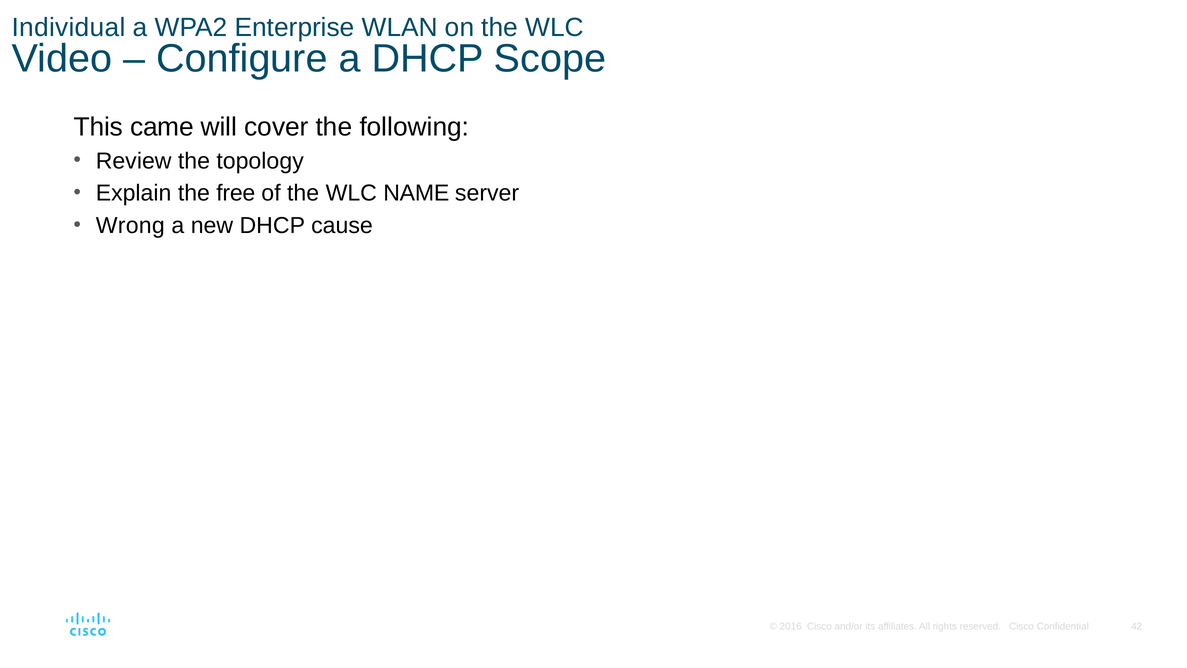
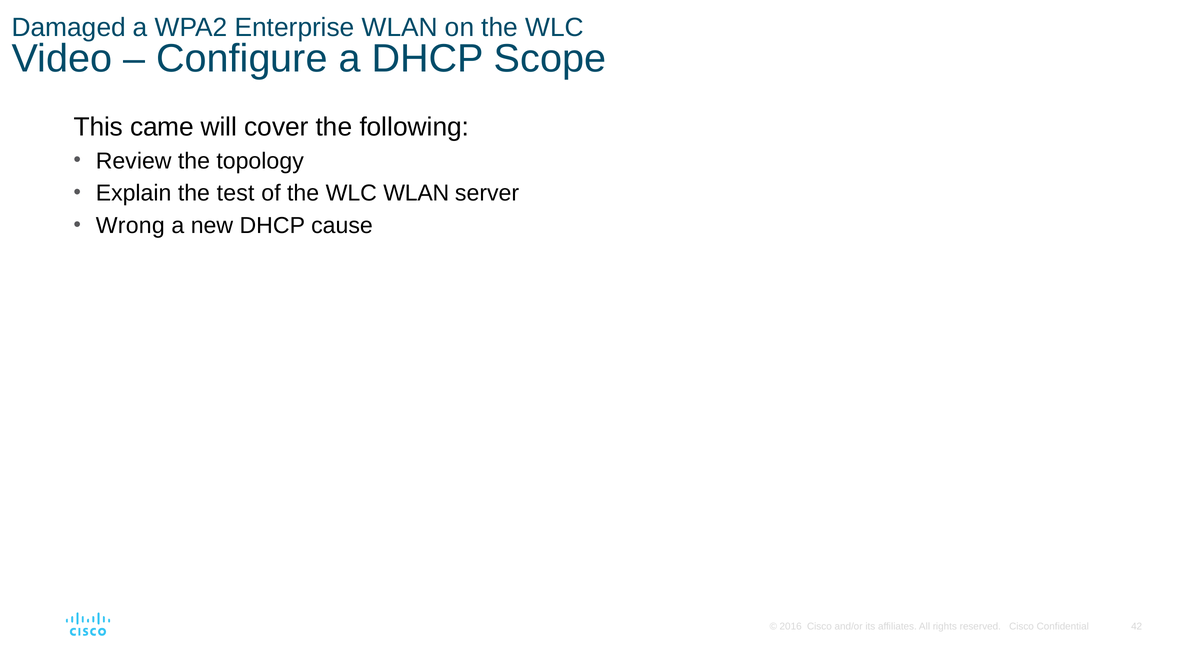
Individual: Individual -> Damaged
free: free -> test
WLC NAME: NAME -> WLAN
